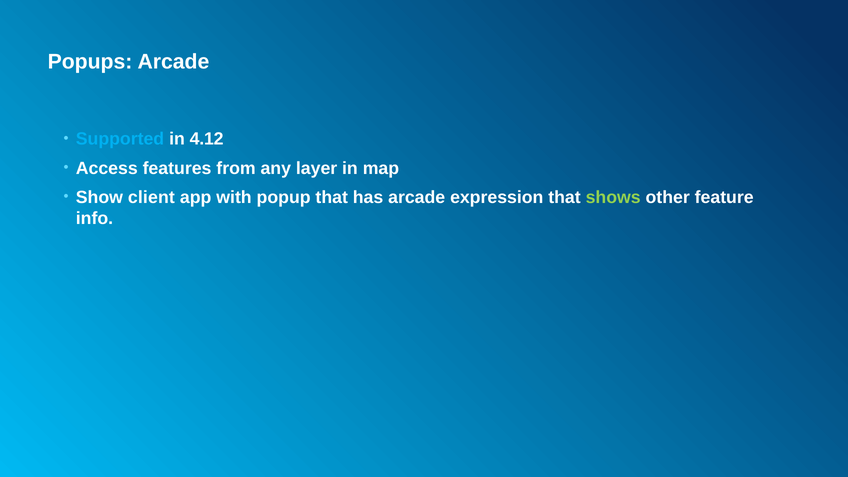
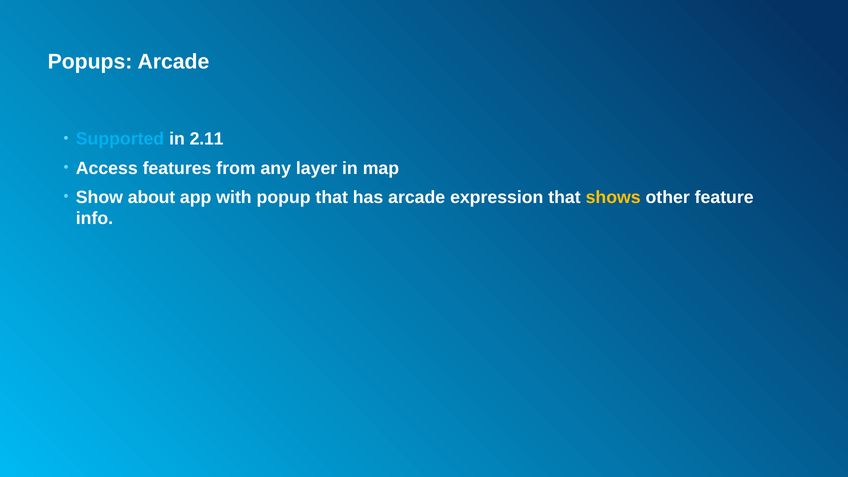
4.12: 4.12 -> 2.11
client: client -> about
shows colour: light green -> yellow
